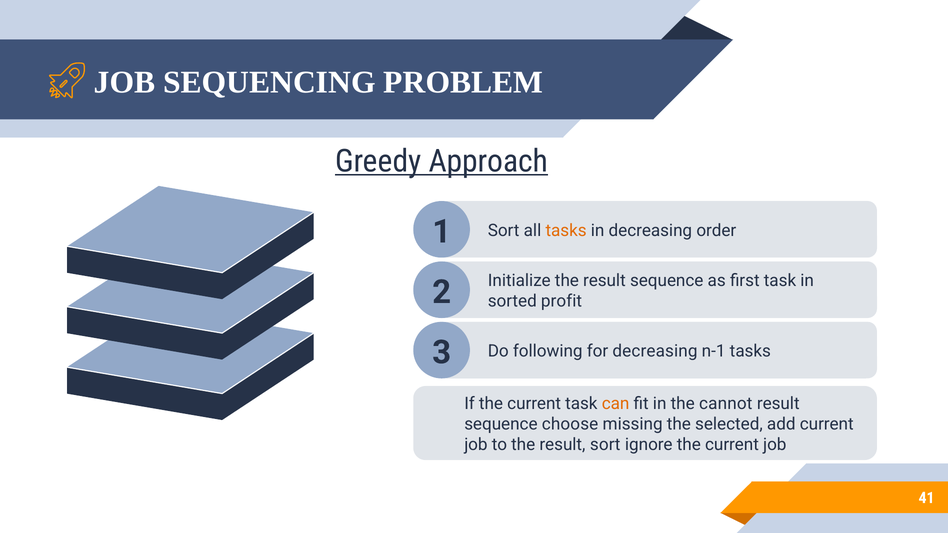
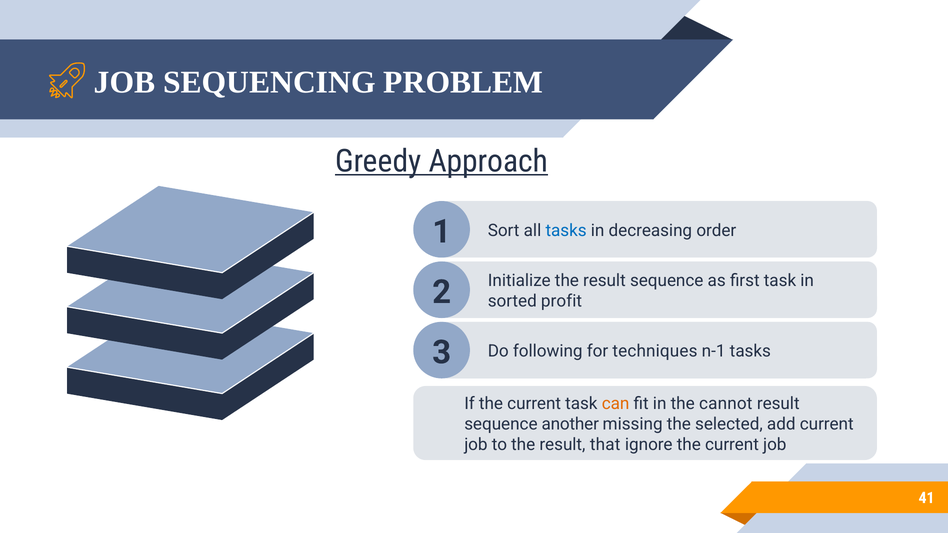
tasks at (566, 231) colour: orange -> blue
for decreasing: decreasing -> techniques
choose: choose -> another
result sort: sort -> that
